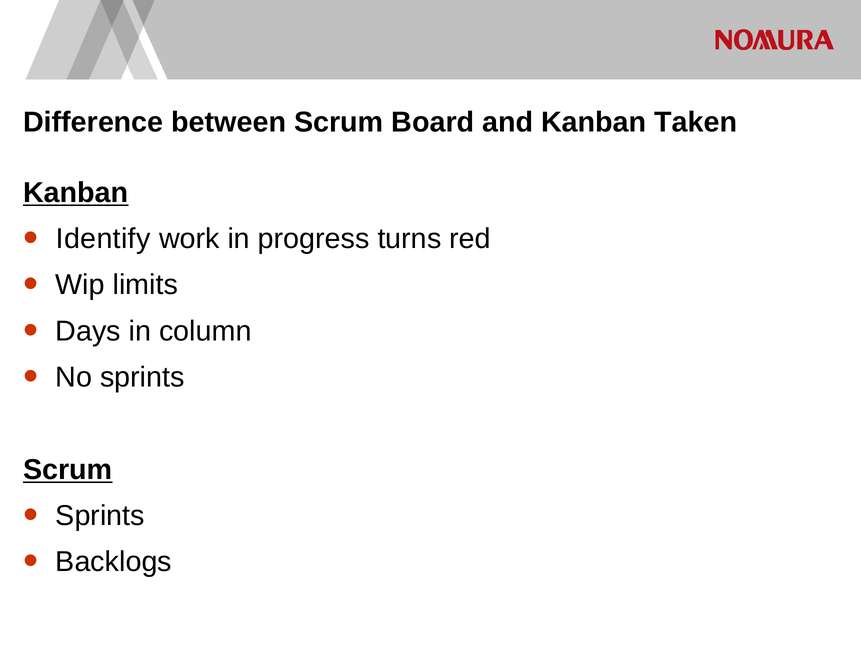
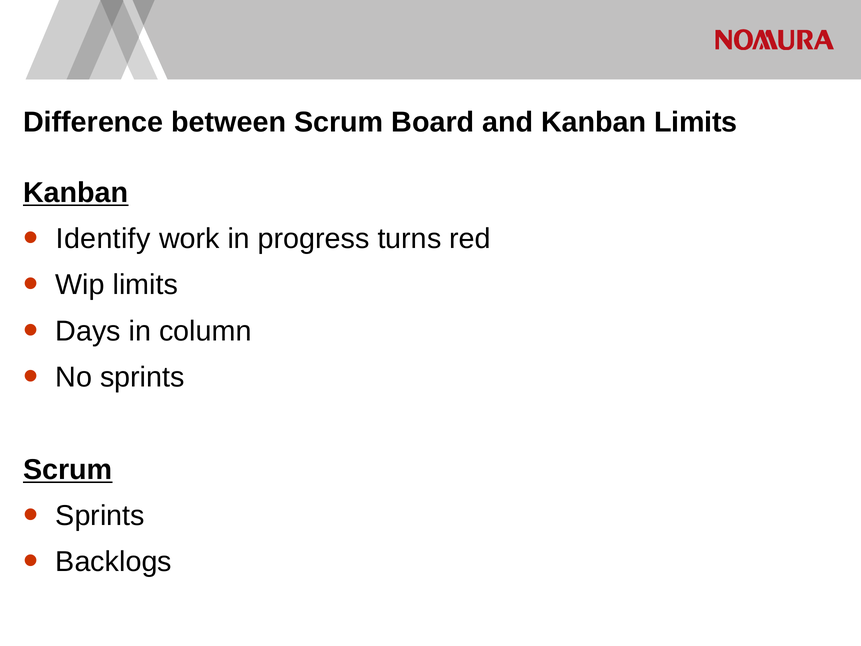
Kanban Taken: Taken -> Limits
